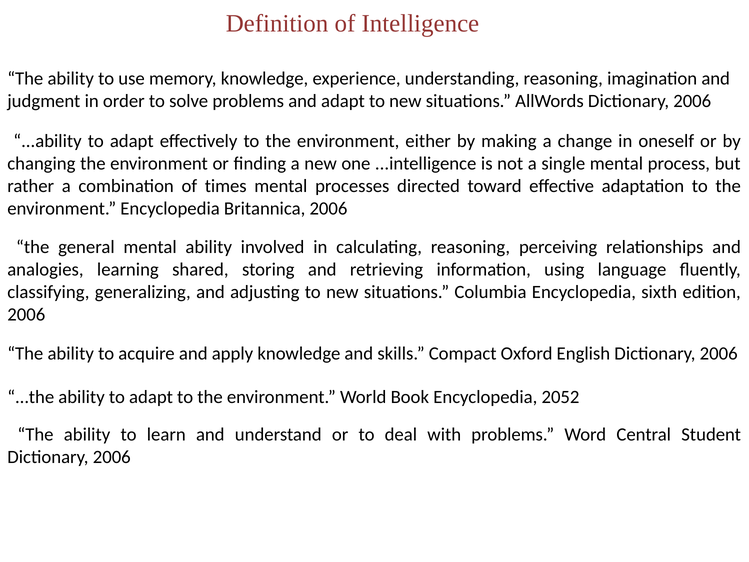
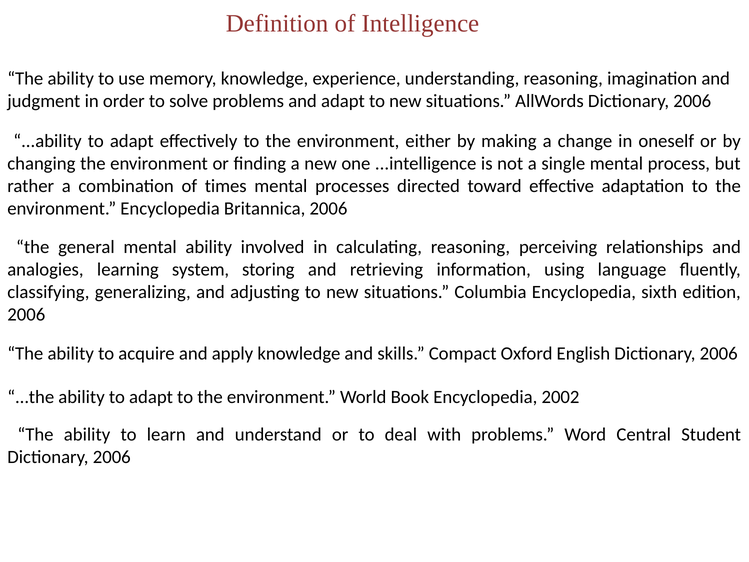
shared: shared -> system
2052: 2052 -> 2002
